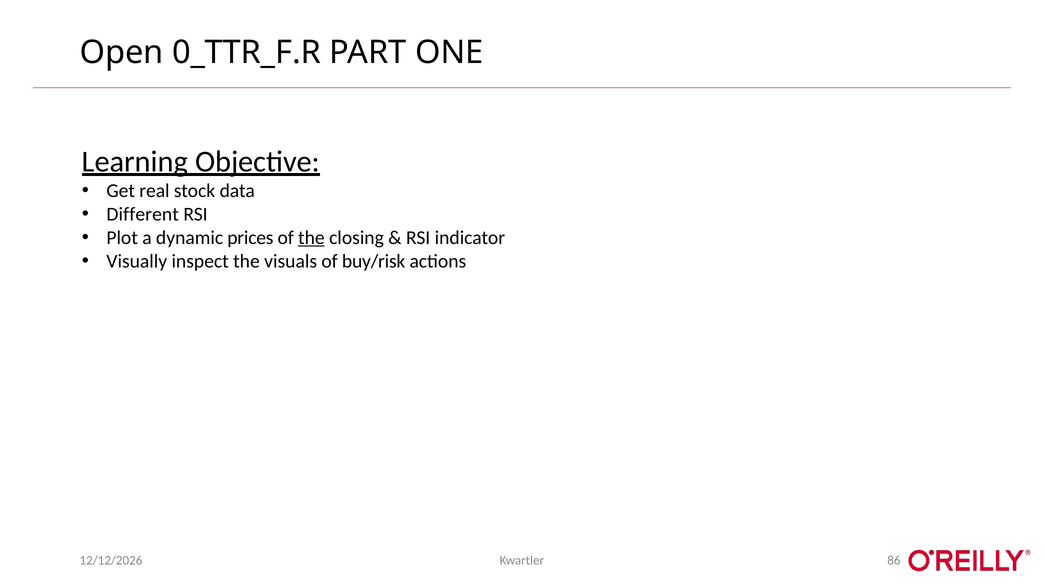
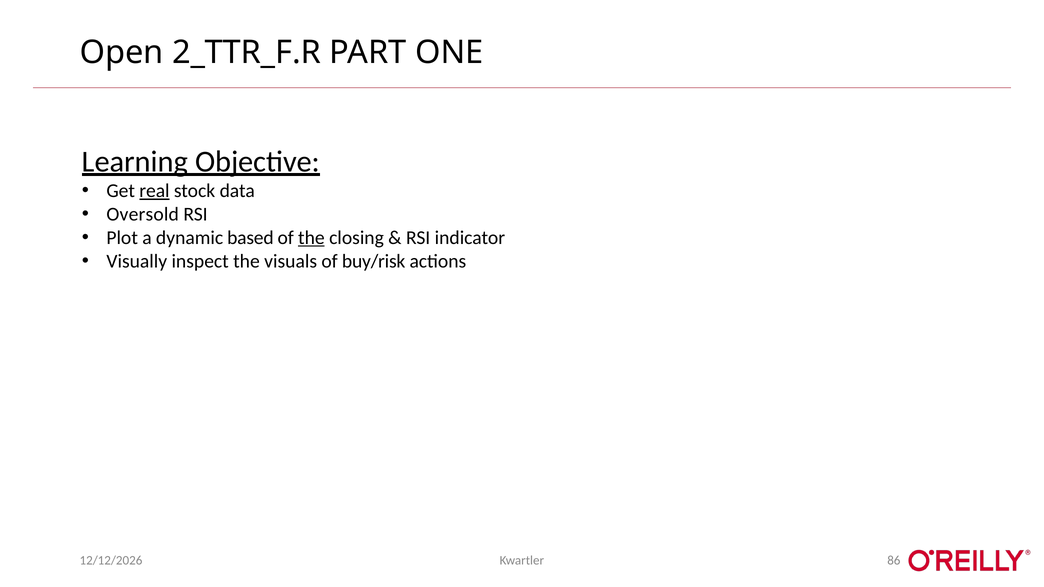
0_TTR_F.R: 0_TTR_F.R -> 2_TTR_F.R
real underline: none -> present
Different: Different -> Oversold
prices: prices -> based
